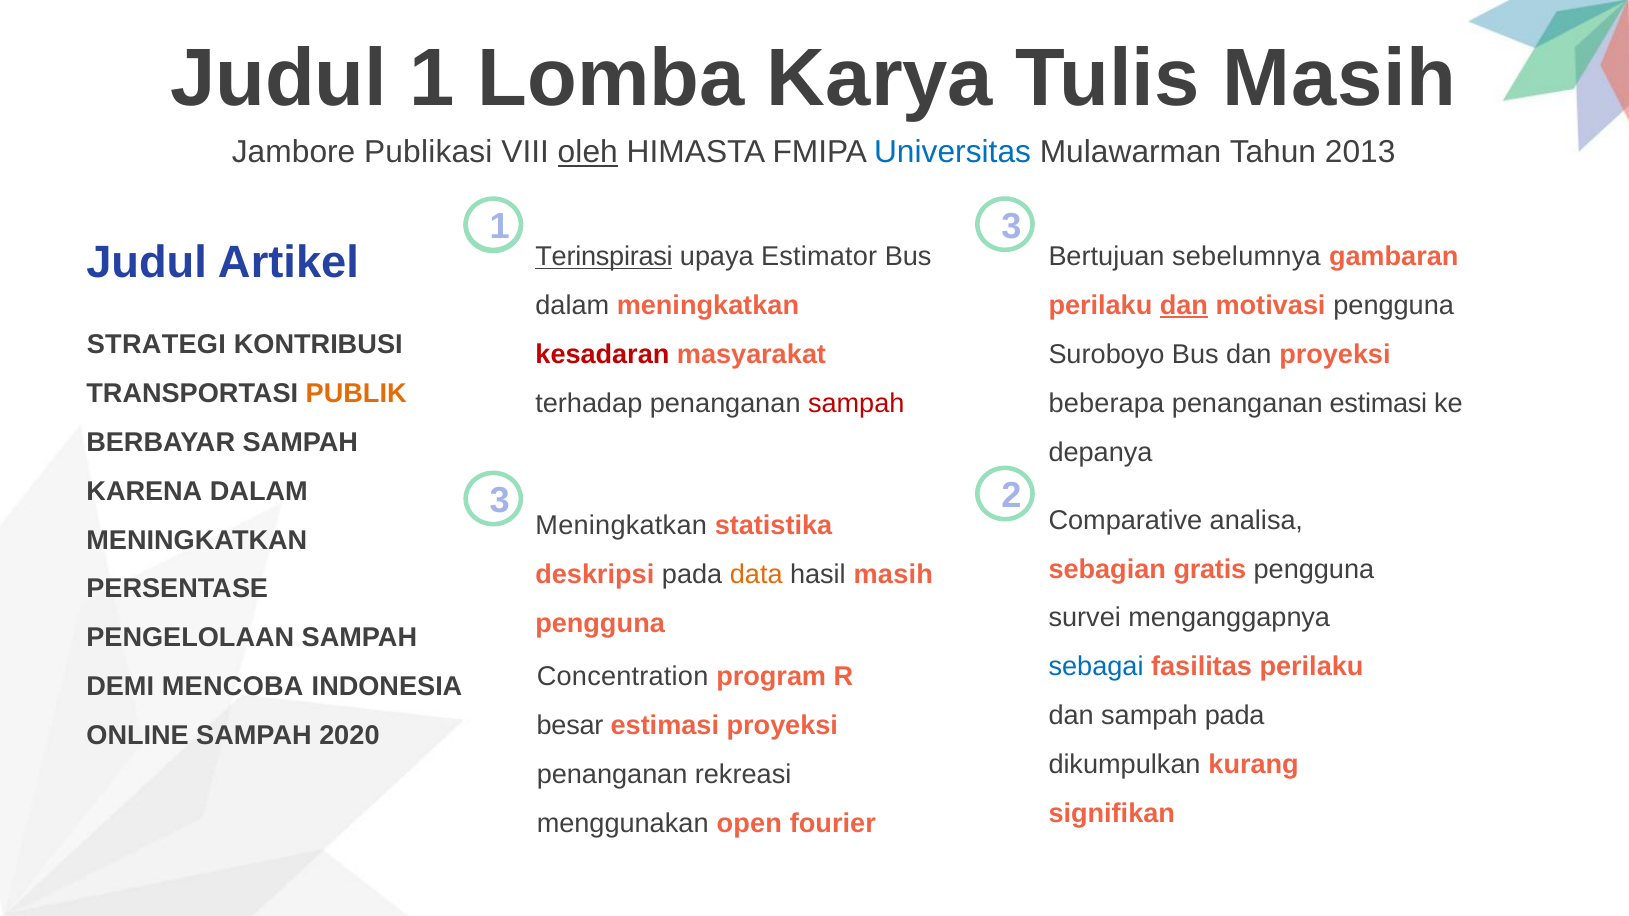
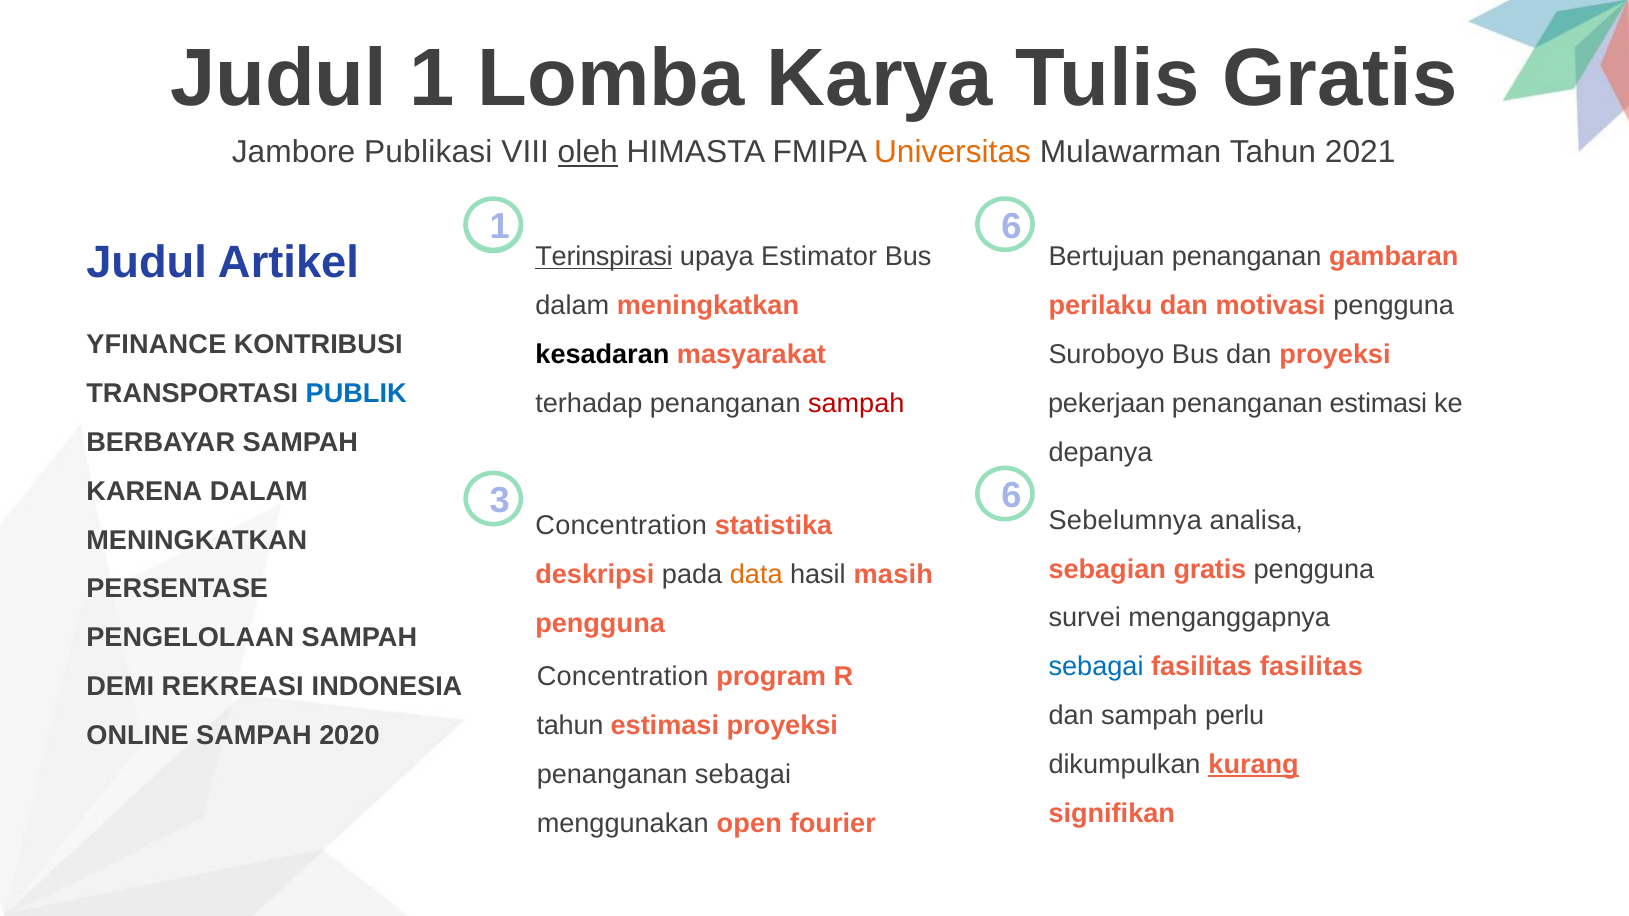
Tulis Masih: Masih -> Gratis
Universitas colour: blue -> orange
2013: 2013 -> 2021
3 at (1011, 227): 3 -> 6
Bertujuan sebelumnya: sebelumnya -> penanganan
dan at (1184, 306) underline: present -> none
STRATEGI: STRATEGI -> YFINANCE
kesadaran colour: red -> black
PUBLIK colour: orange -> blue
beberapa: beberapa -> pekerjaan
3 2: 2 -> 6
Comparative: Comparative -> Sebelumnya
Meningkatkan at (621, 526): Meningkatkan -> Concentration
fasilitas perilaku: perilaku -> fasilitas
MENCOBA: MENCOBA -> REKREASI
sampah pada: pada -> perlu
besar at (570, 726): besar -> tahun
kurang underline: none -> present
penanganan rekreasi: rekreasi -> sebagai
